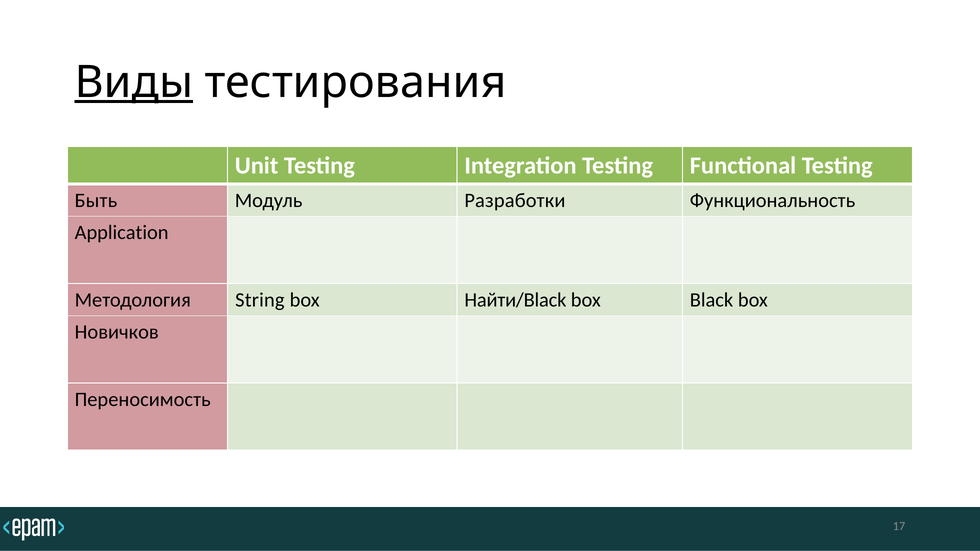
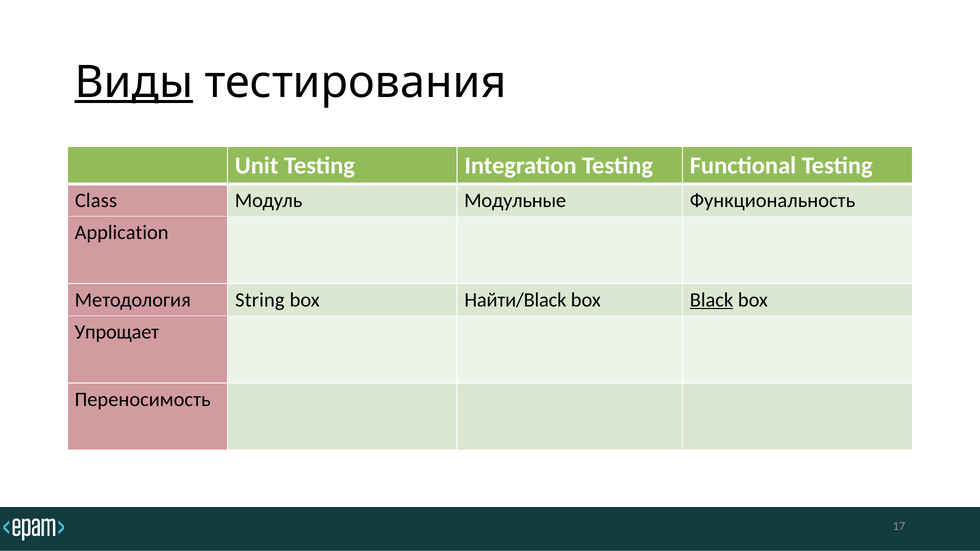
Быть: Быть -> Class
Разработки: Разработки -> Модульные
Black underline: none -> present
Новичков: Новичков -> Упрощает
